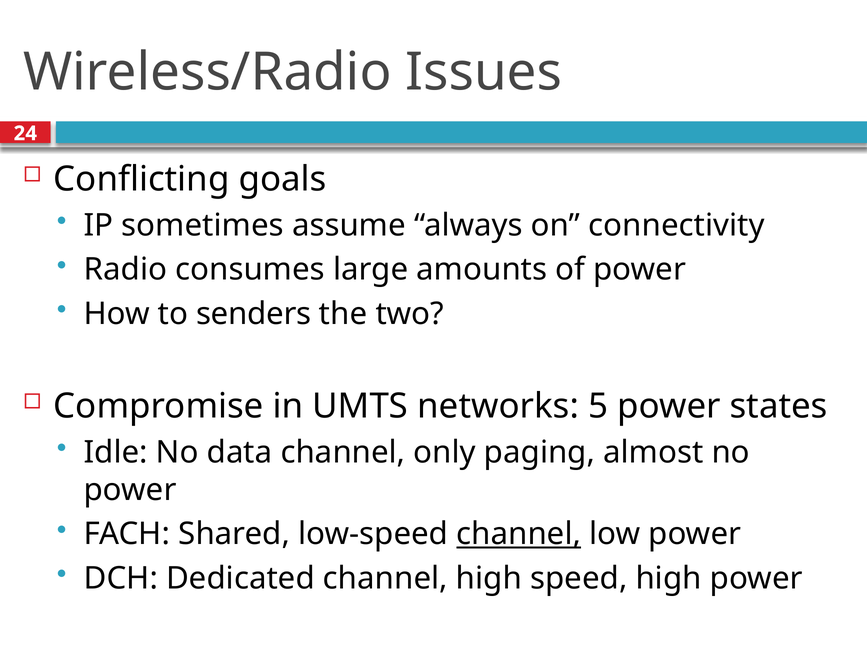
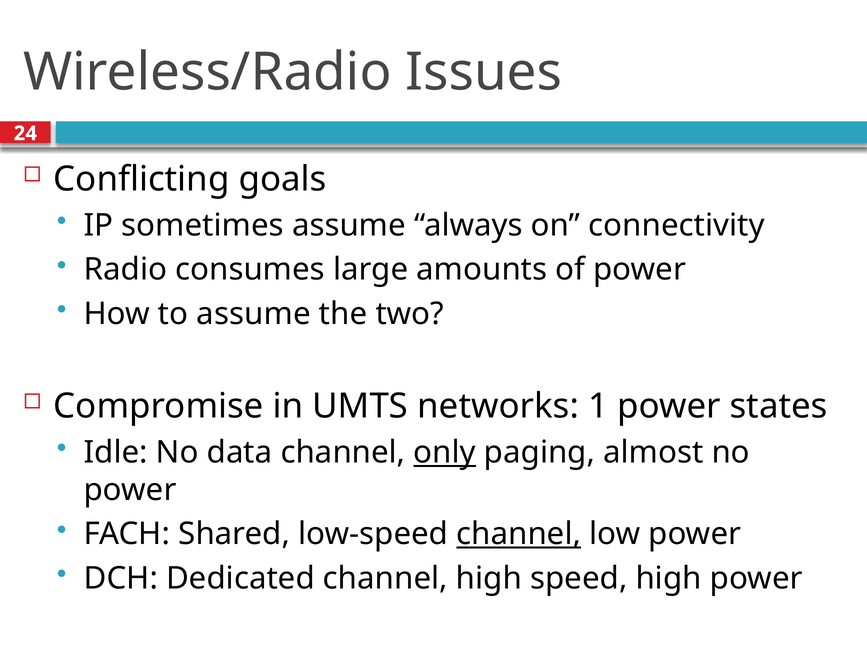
to senders: senders -> assume
5: 5 -> 1
only underline: none -> present
